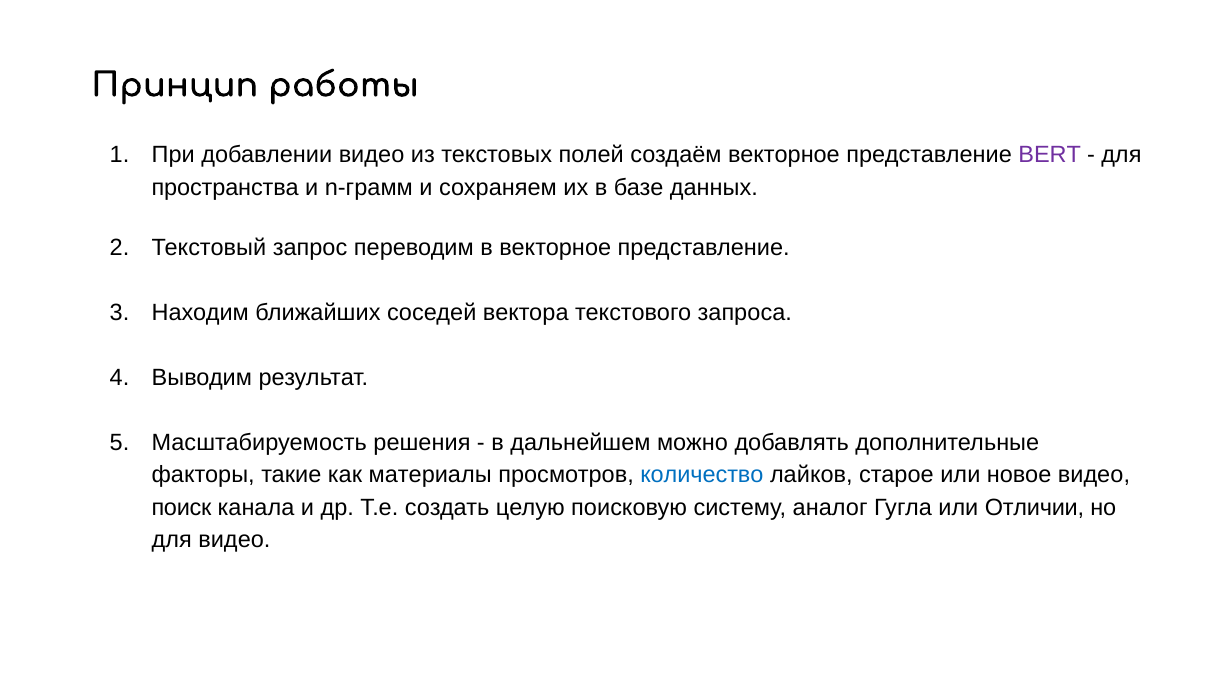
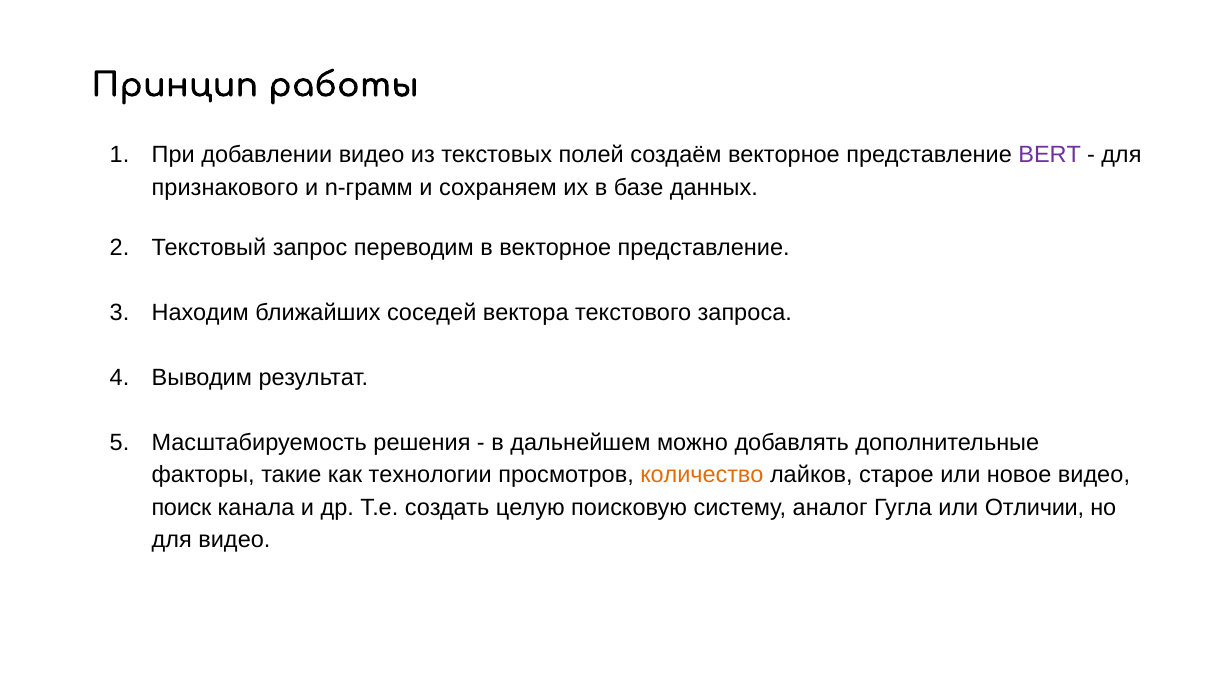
пространства: пространства -> признакового
материалы: материалы -> технологии
количество colour: blue -> orange
